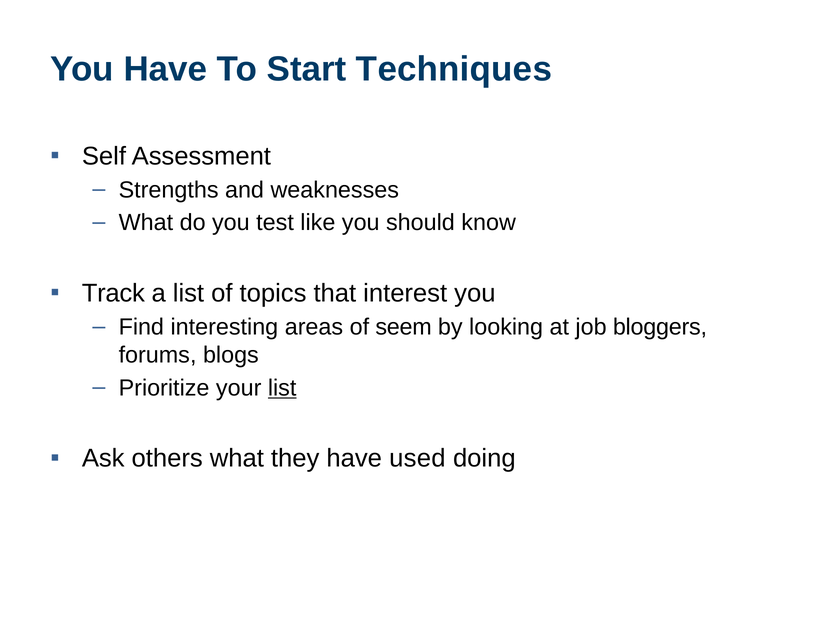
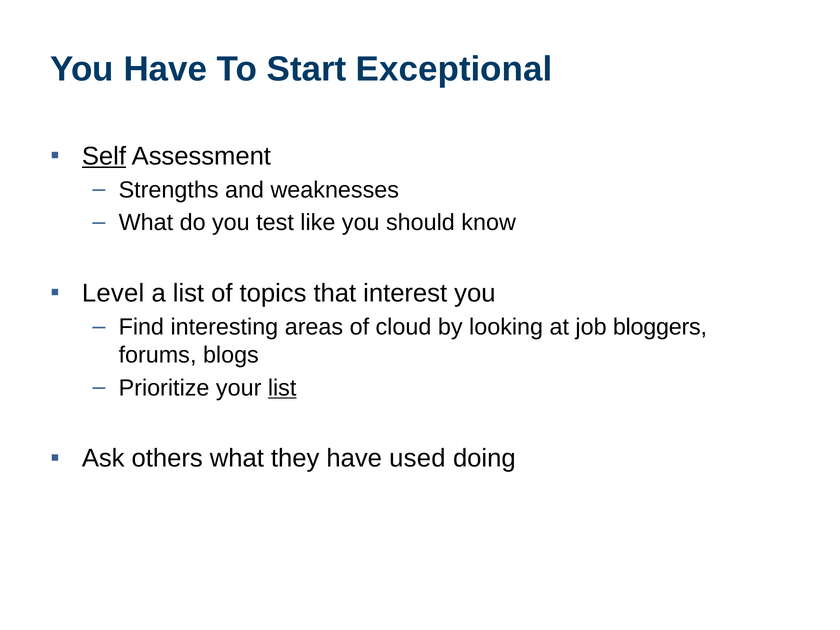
Techniques: Techniques -> Exceptional
Self underline: none -> present
Track: Track -> Level
seem: seem -> cloud
